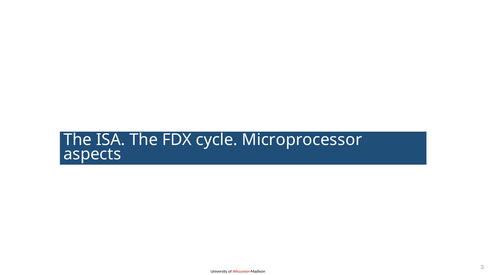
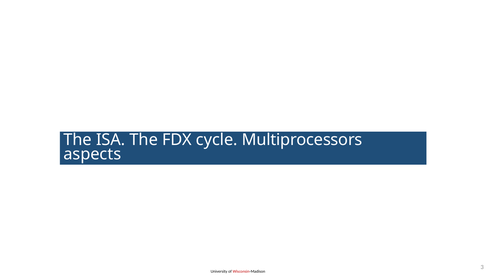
Microprocessor: Microprocessor -> Multiprocessors
